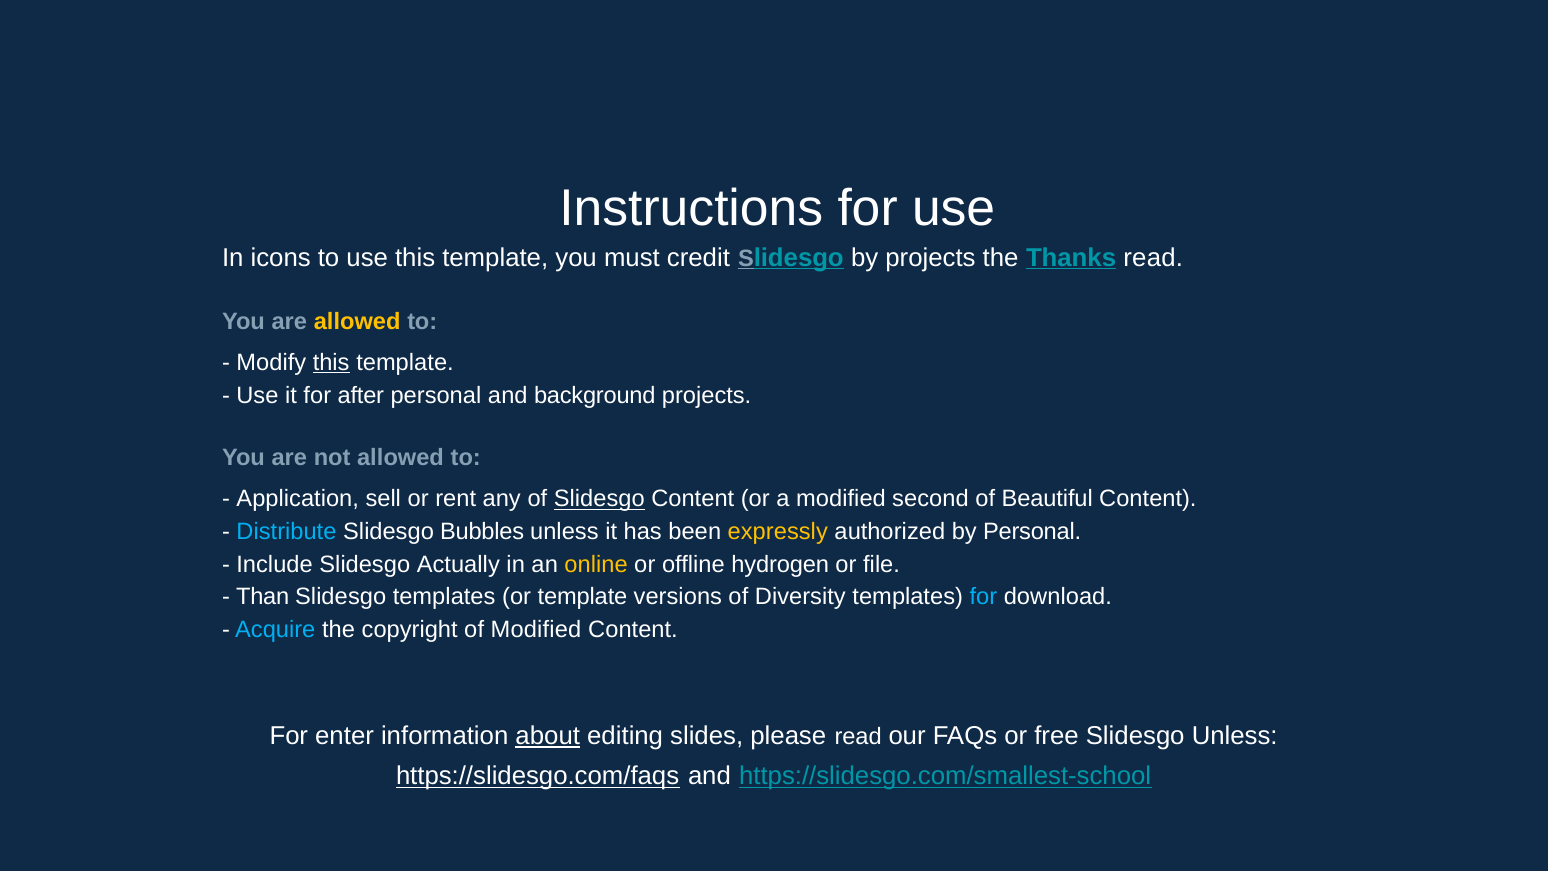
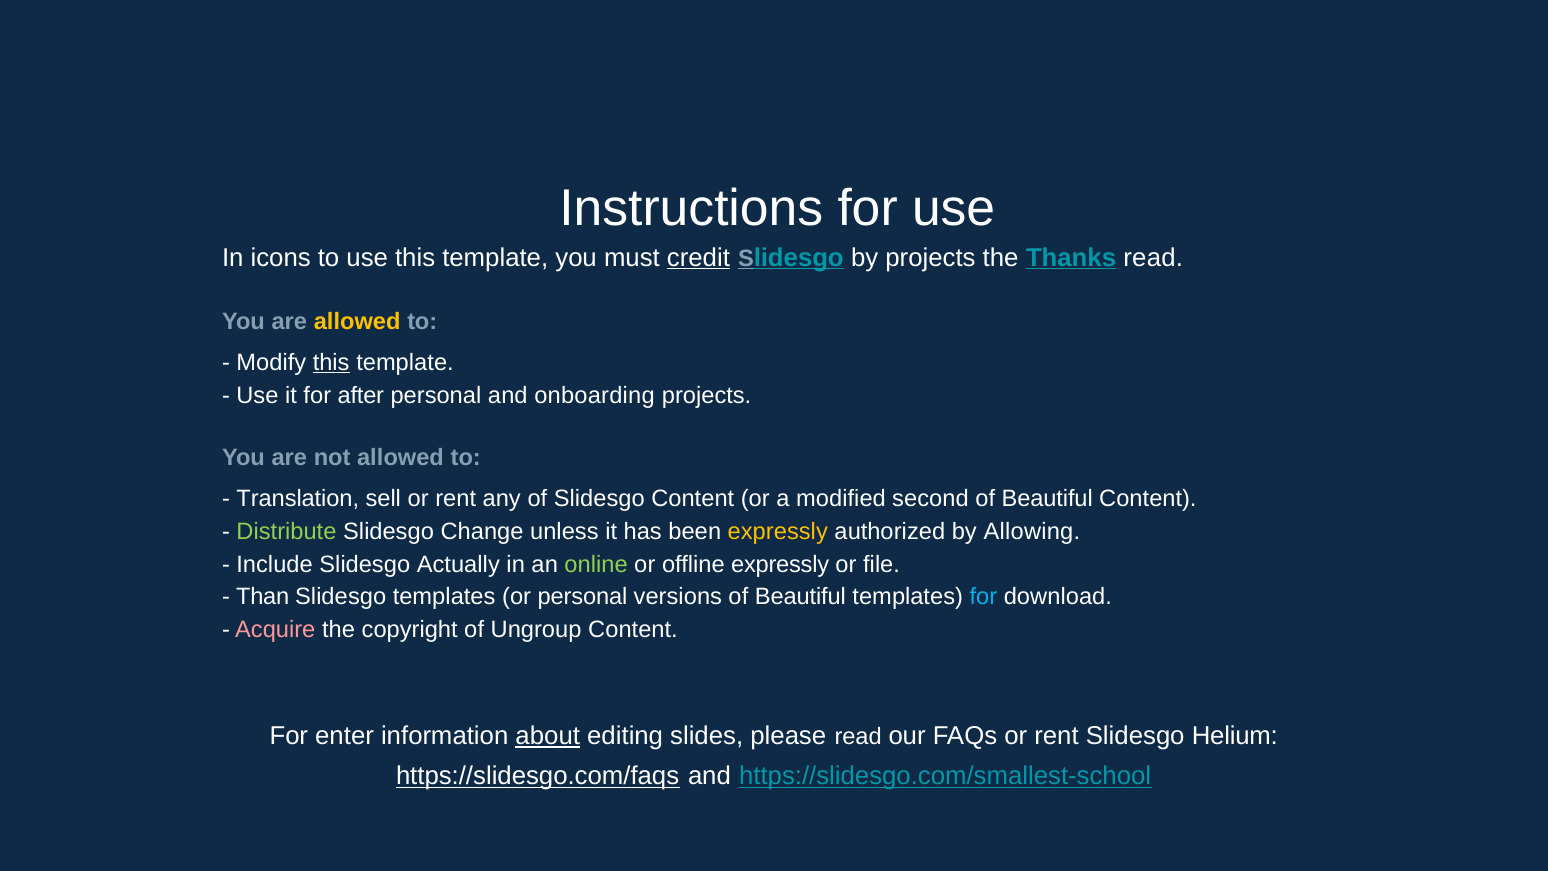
credit underline: none -> present
background: background -> onboarding
Application: Application -> Translation
Slidesgo at (599, 499) underline: present -> none
Distribute colour: light blue -> light green
Bubbles: Bubbles -> Change
by Personal: Personal -> Allowing
online colour: yellow -> light green
offline hydrogen: hydrogen -> expressly
or template: template -> personal
versions of Diversity: Diversity -> Beautiful
Acquire colour: light blue -> pink
of Modified: Modified -> Ungroup
FAQs or free: free -> rent
Slidesgo Unless: Unless -> Helium
